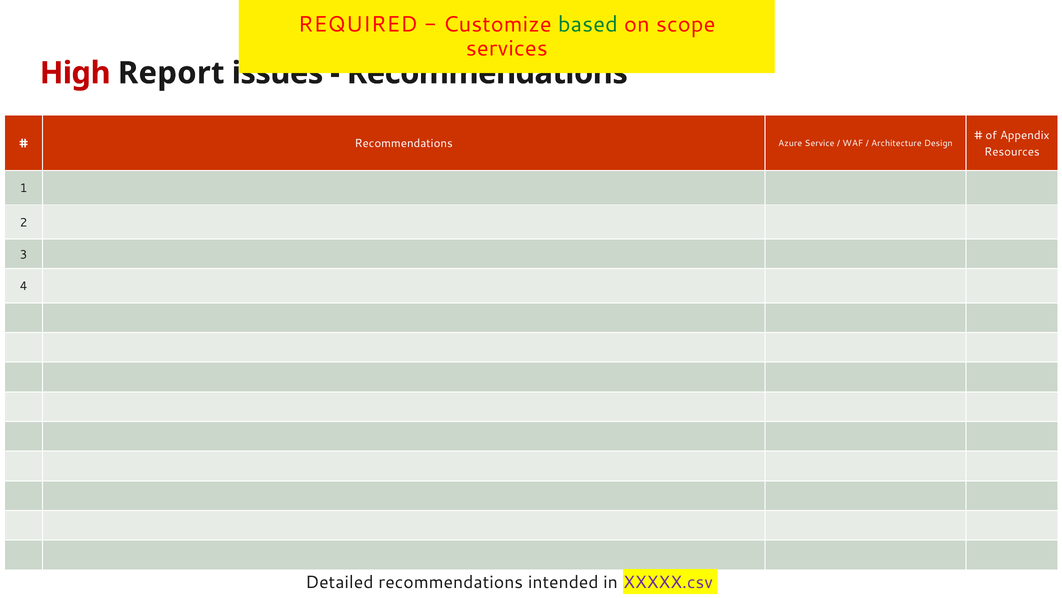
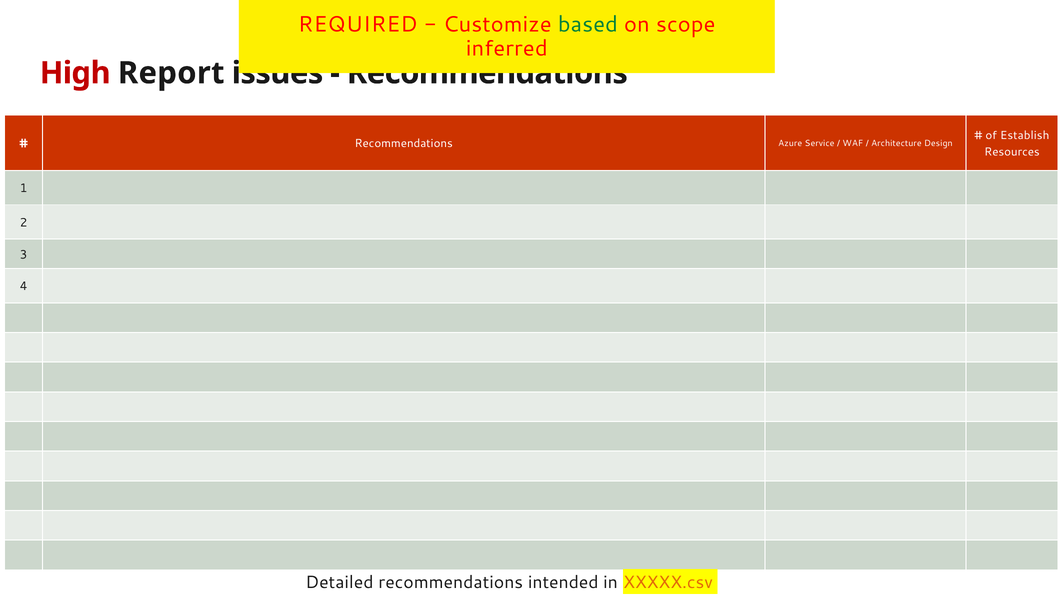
services: services -> inferred
Appendix: Appendix -> Establish
XXXXX.csv colour: purple -> orange
